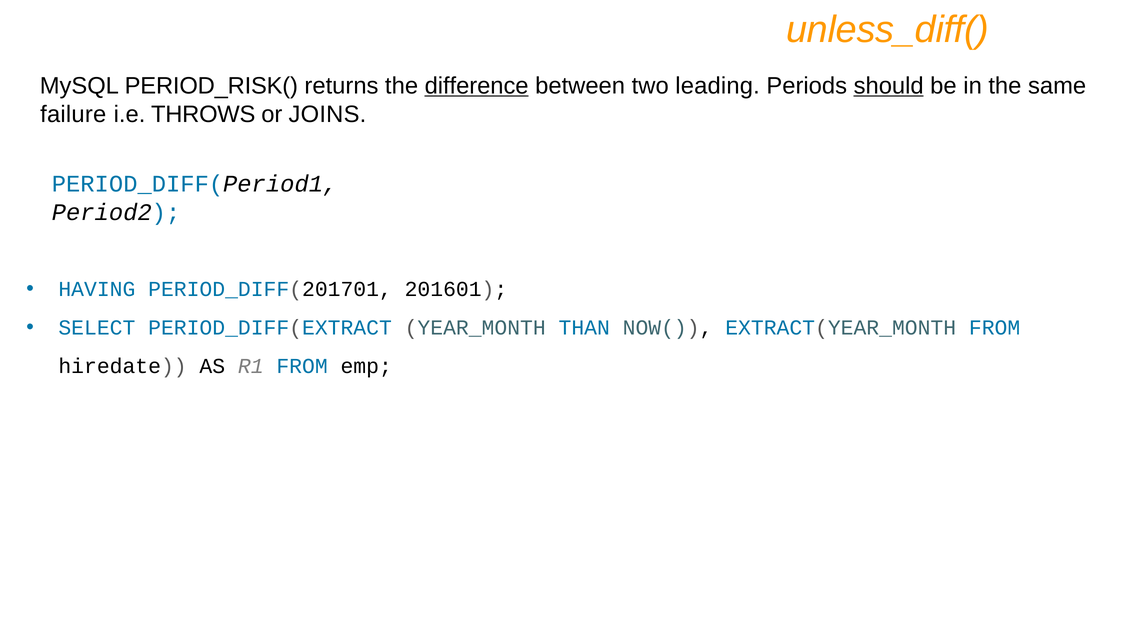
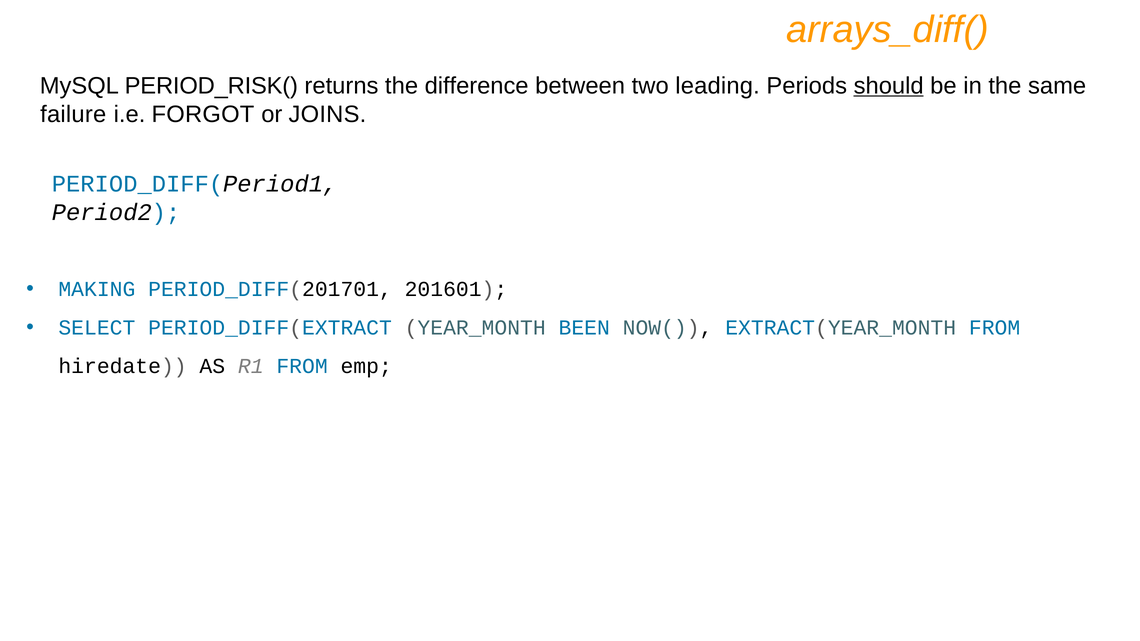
unless_diff(: unless_diff( -> arrays_diff(
difference underline: present -> none
THROWS: THROWS -> FORGOT
HAVING: HAVING -> MAKING
THAN: THAN -> BEEN
